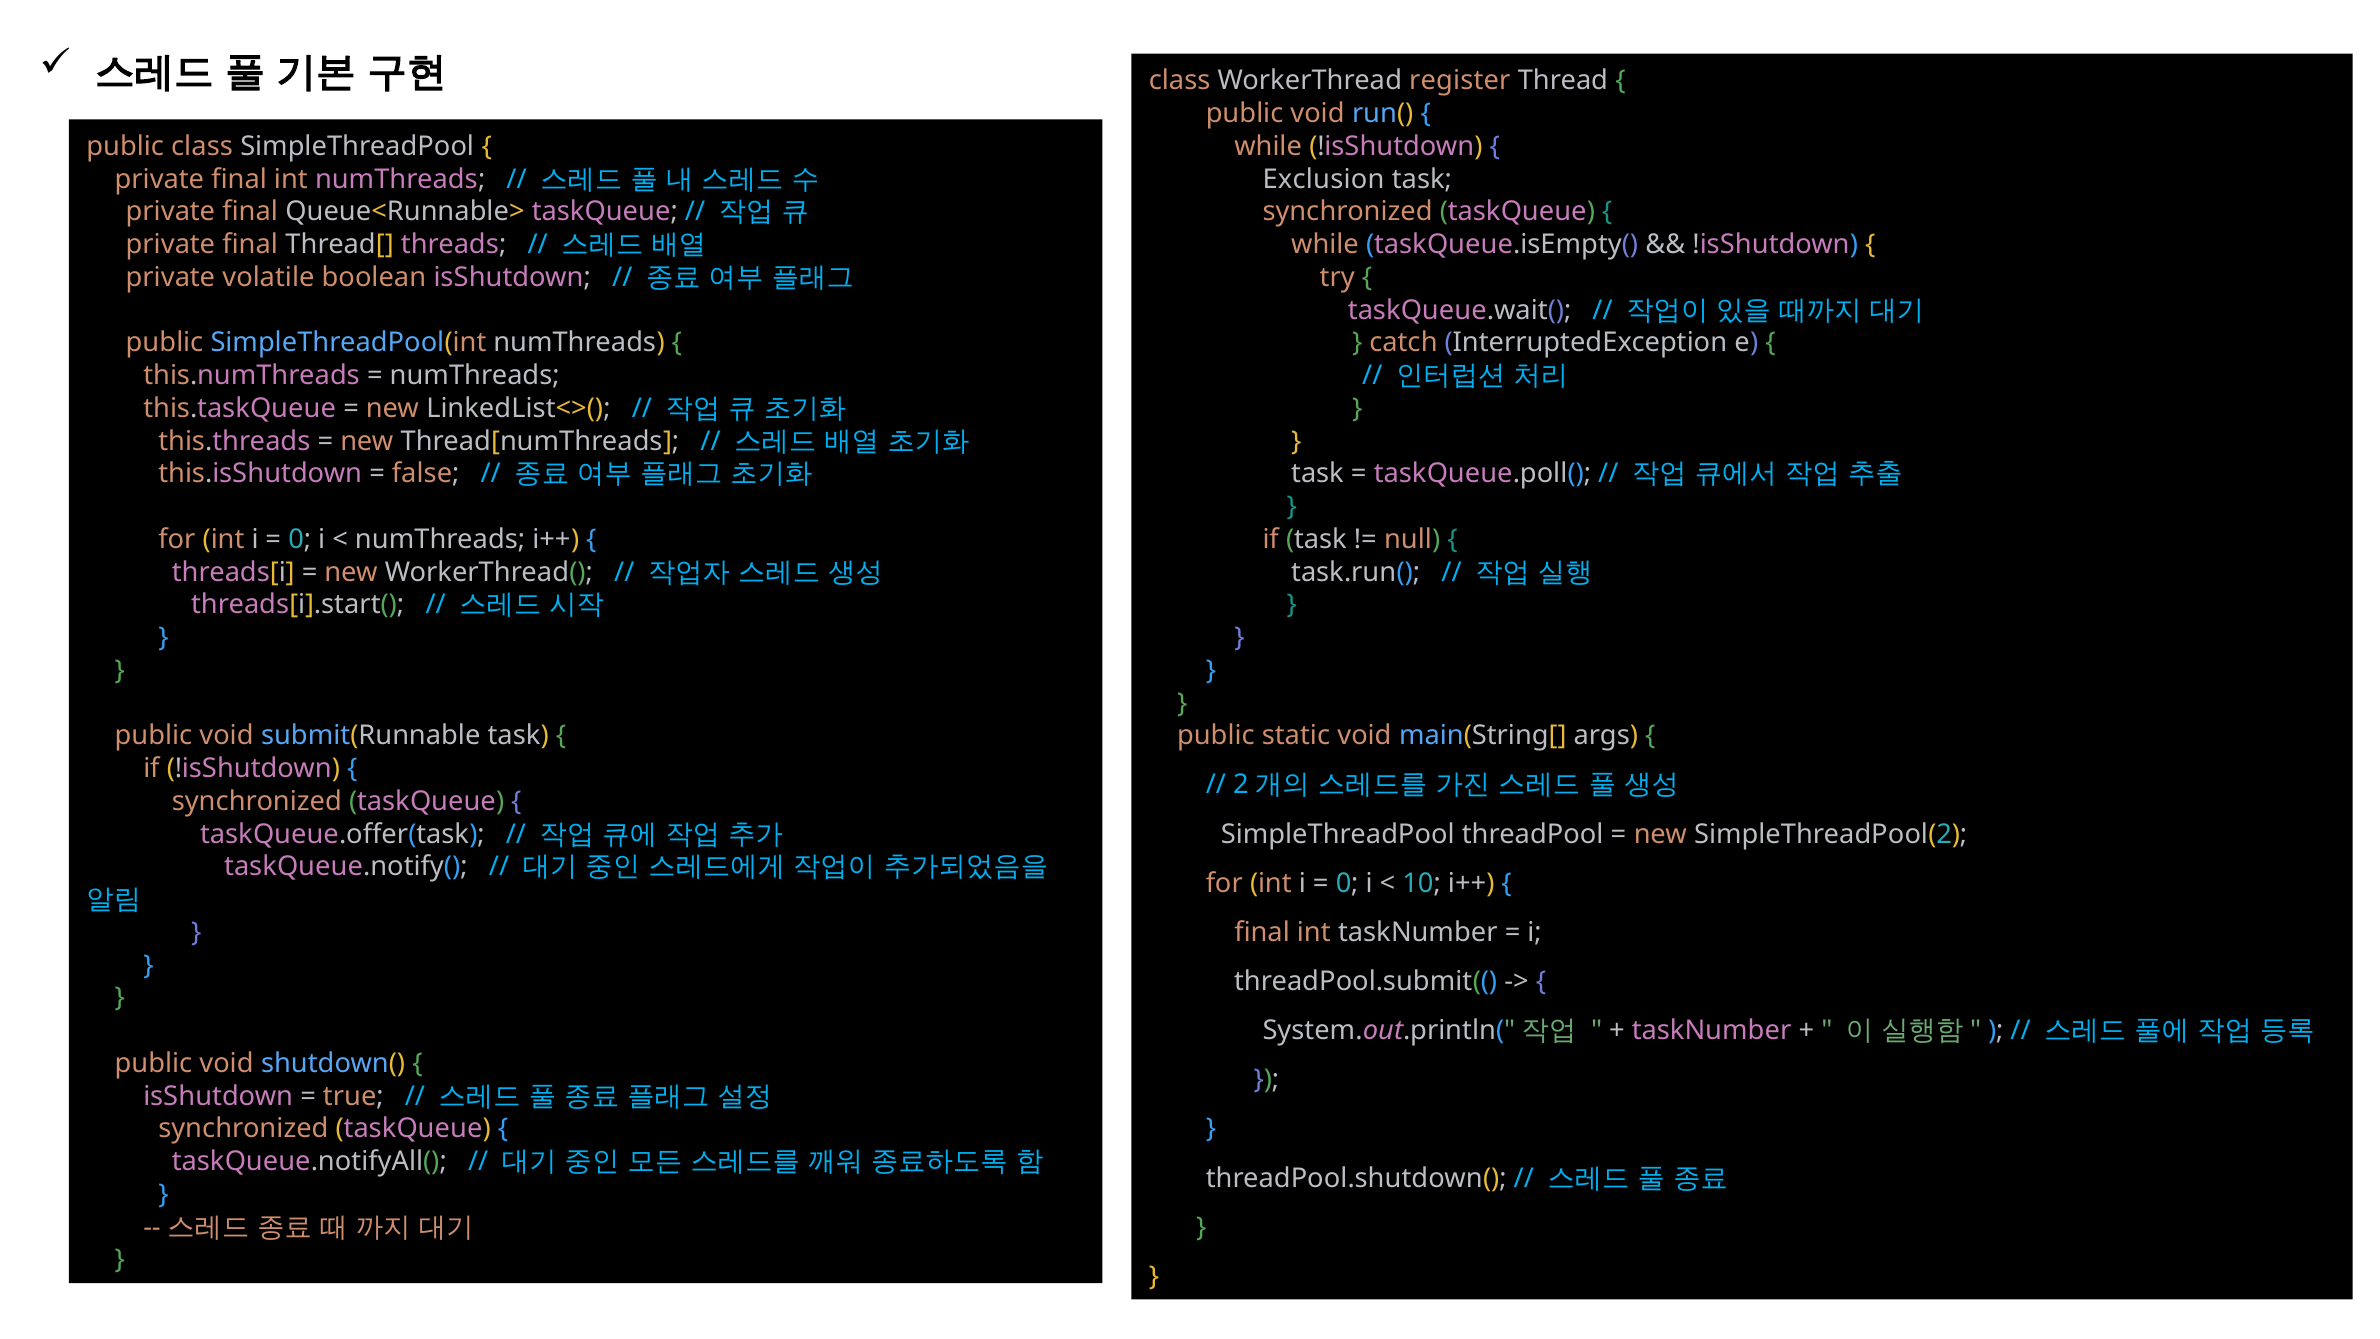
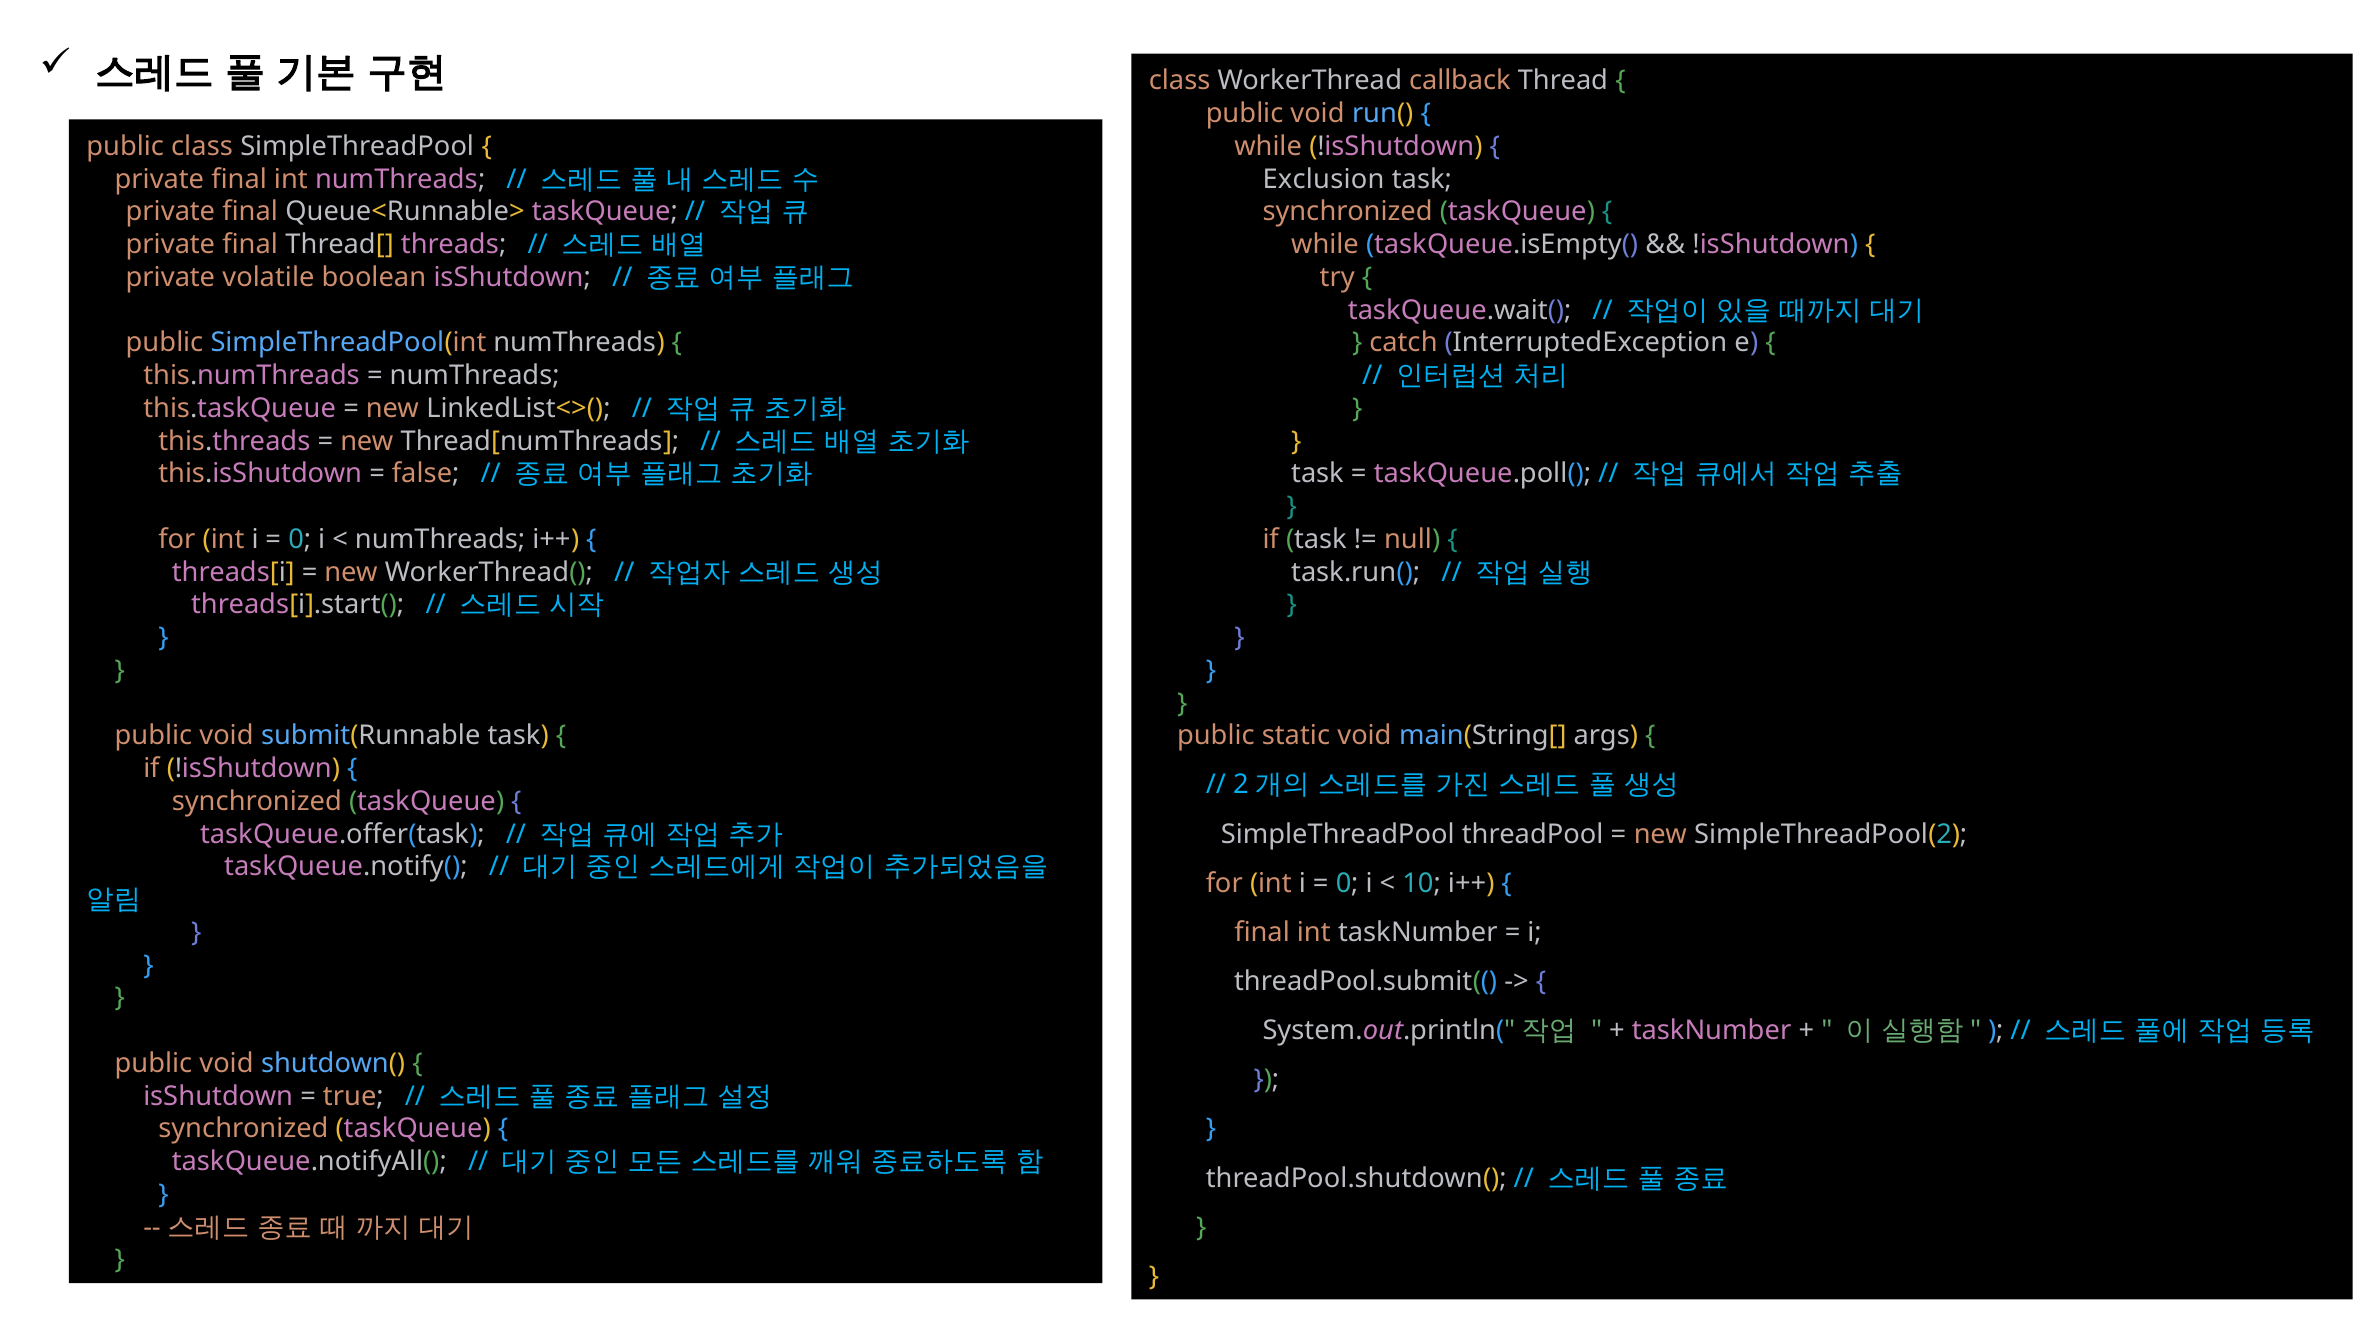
register: register -> callback
